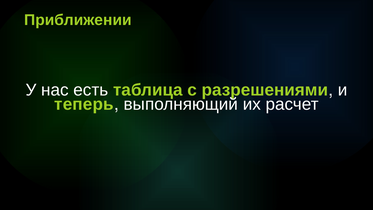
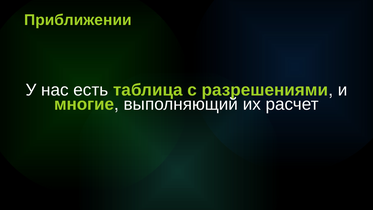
теперь: теперь -> многие
